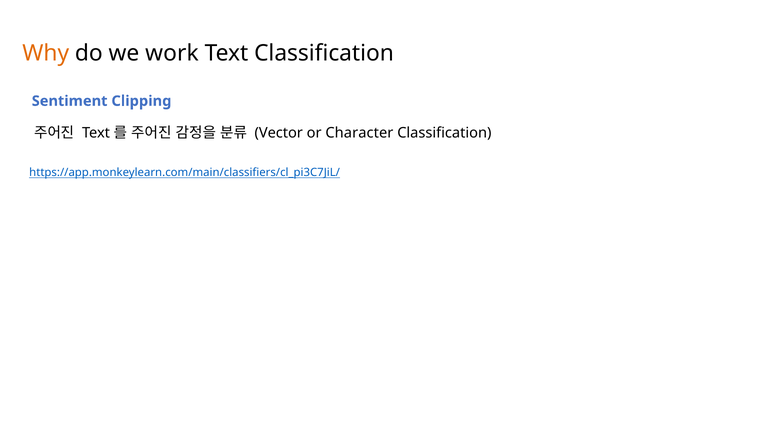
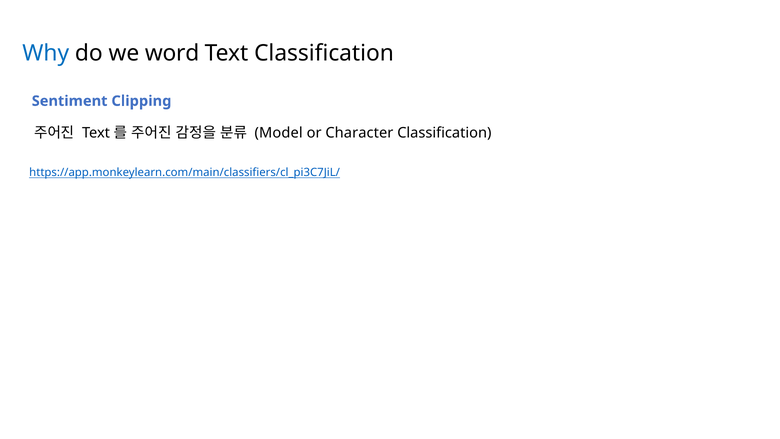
Why colour: orange -> blue
work: work -> word
Vector: Vector -> Model
